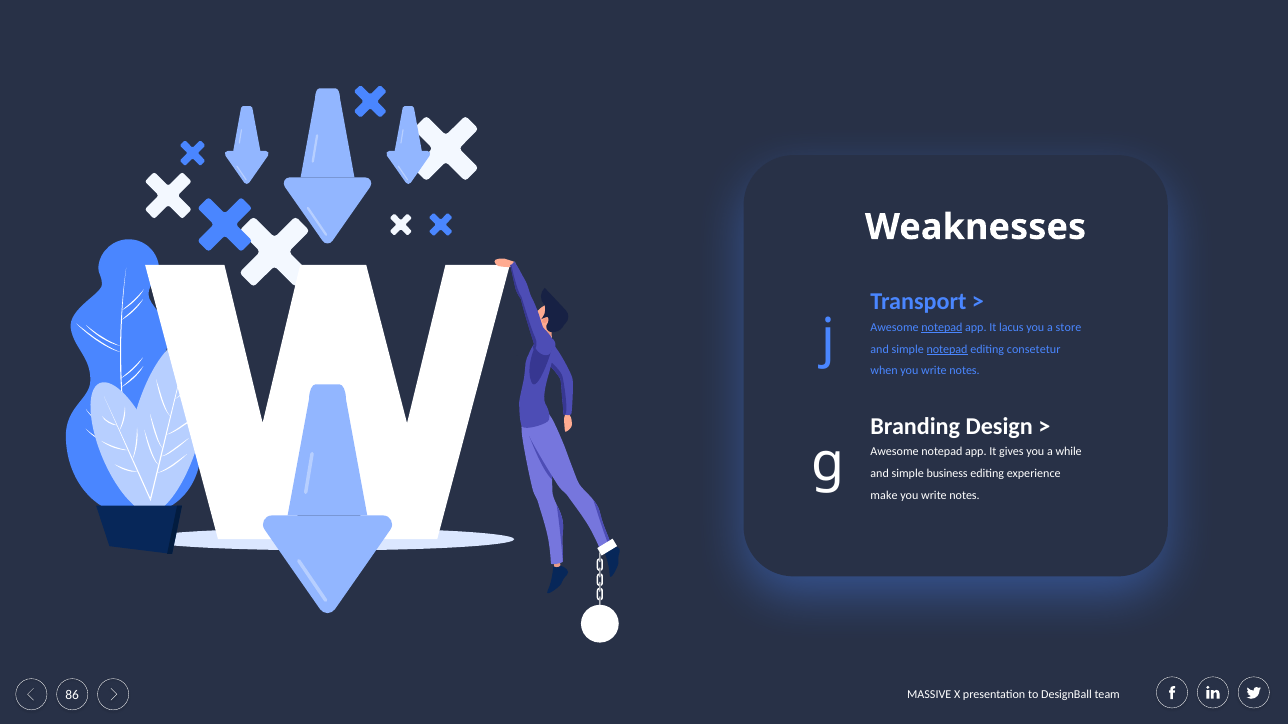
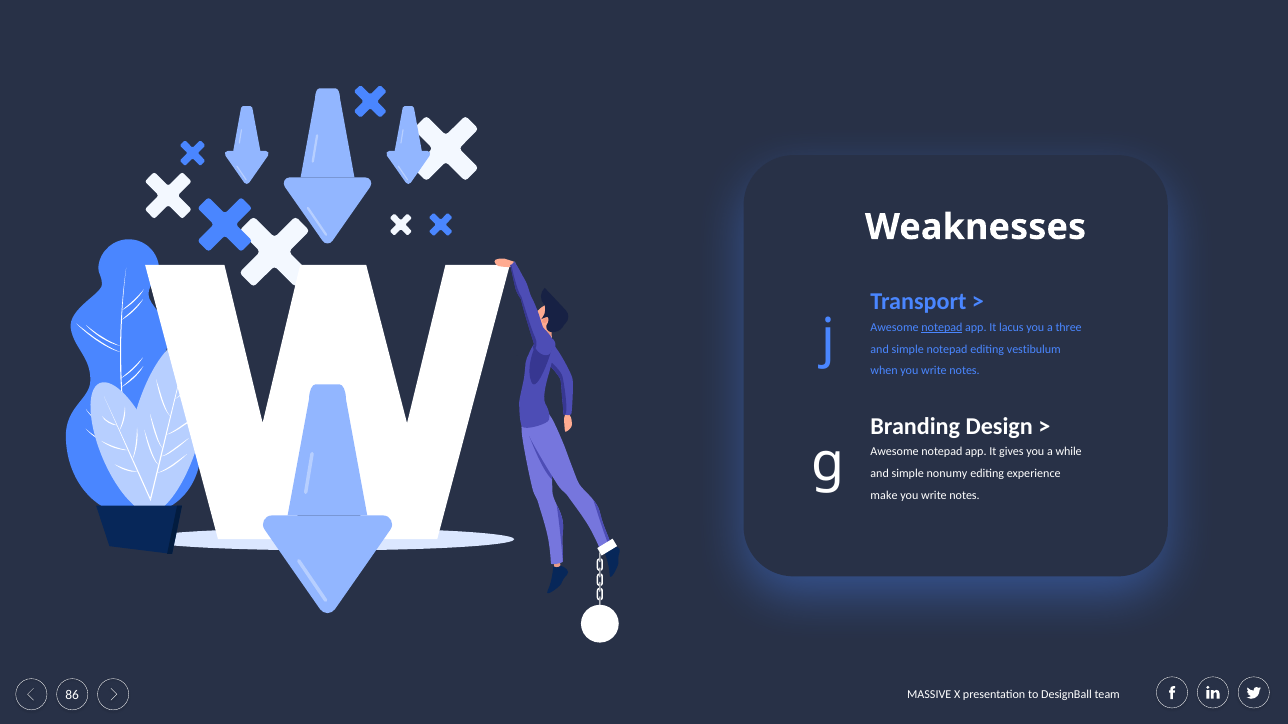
store: store -> three
notepad at (947, 349) underline: present -> none
consetetur: consetetur -> vestibulum
business: business -> nonumy
